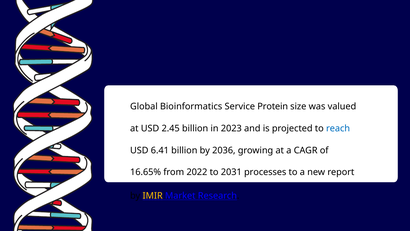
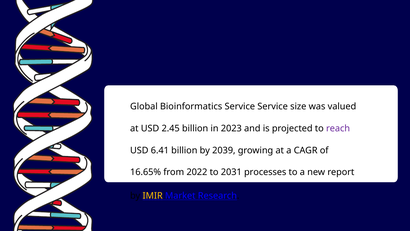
Service Protein: Protein -> Service
reach colour: blue -> purple
2036: 2036 -> 2039
